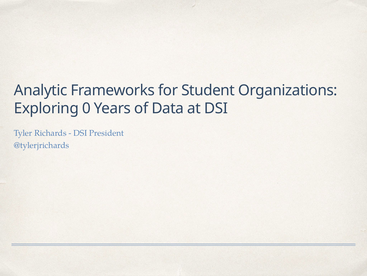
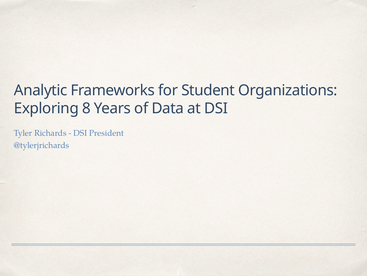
0: 0 -> 8
